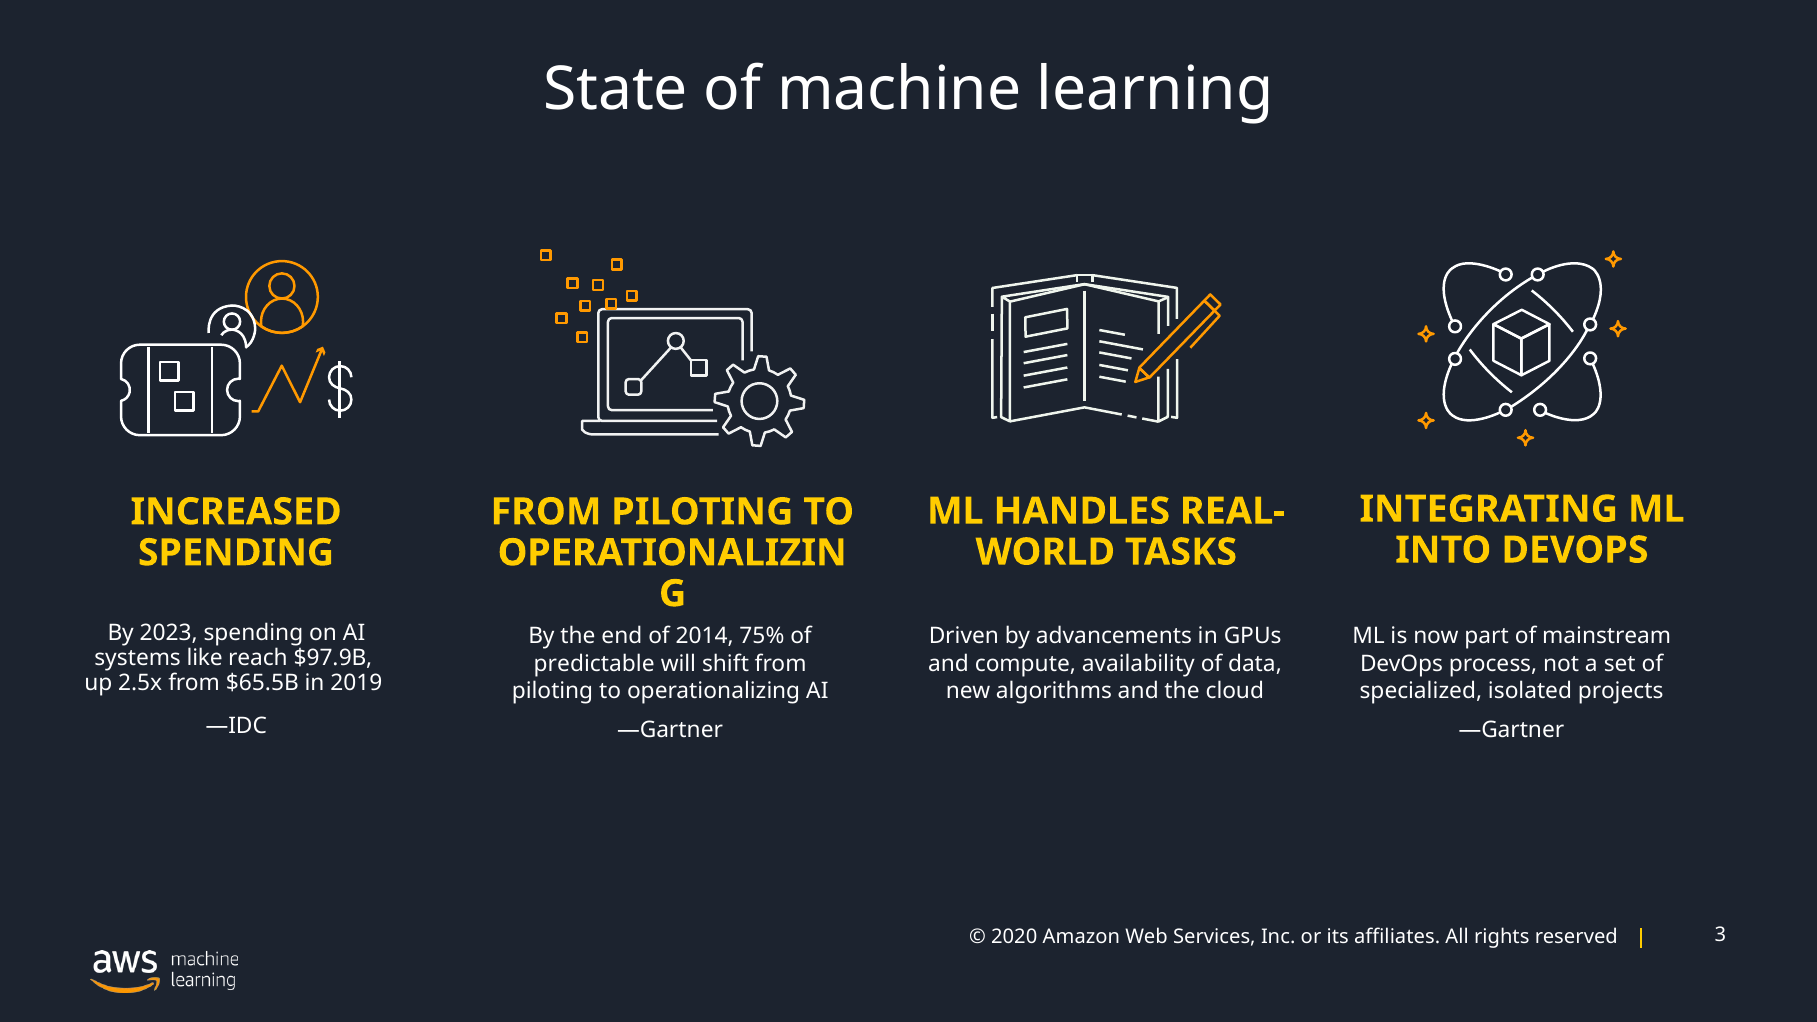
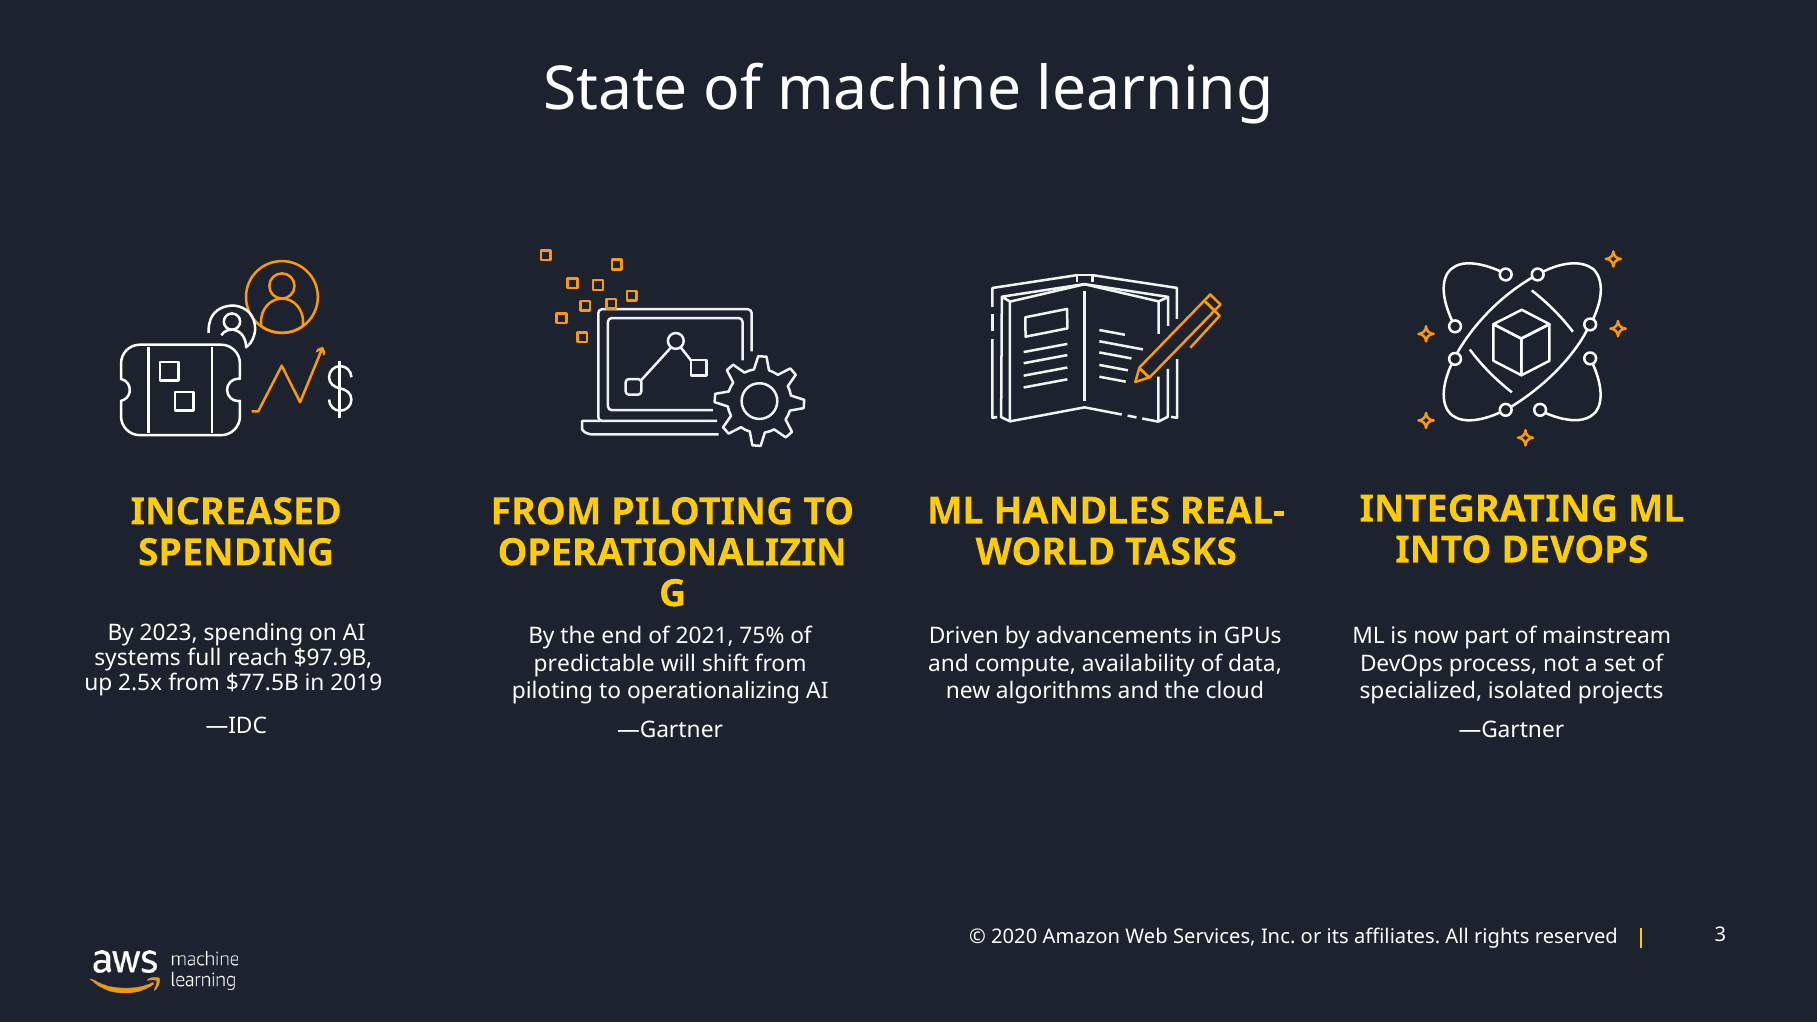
2014: 2014 -> 2021
like: like -> full
$65.5B: $65.5B -> $77.5B
